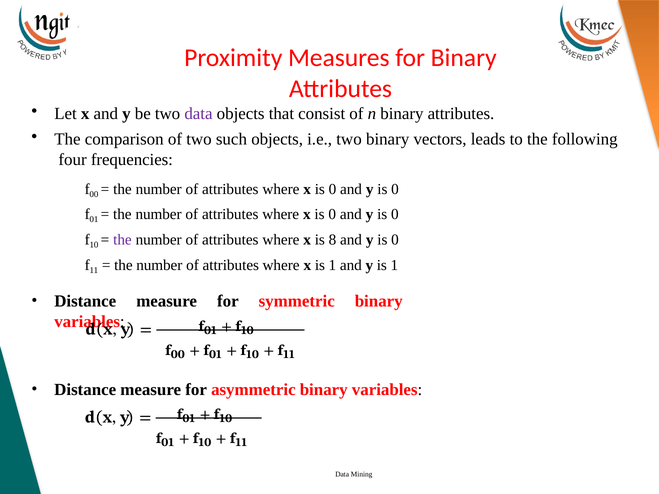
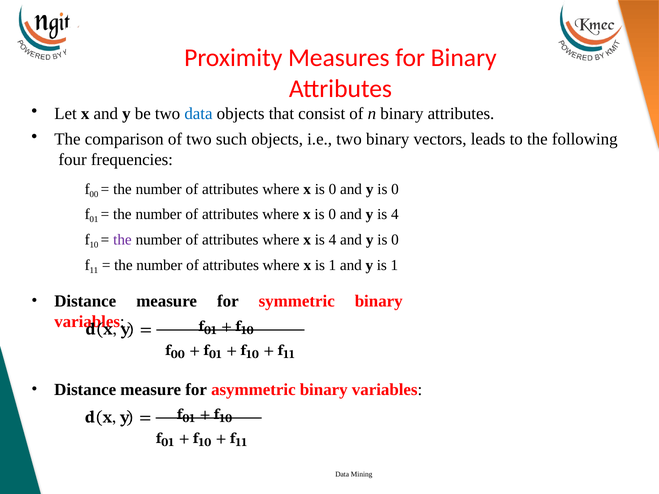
data at (198, 114) colour: purple -> blue
0 at (395, 214): 0 -> 4
x is 8: 8 -> 4
